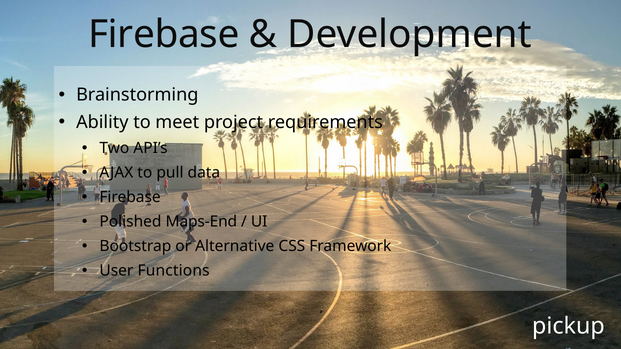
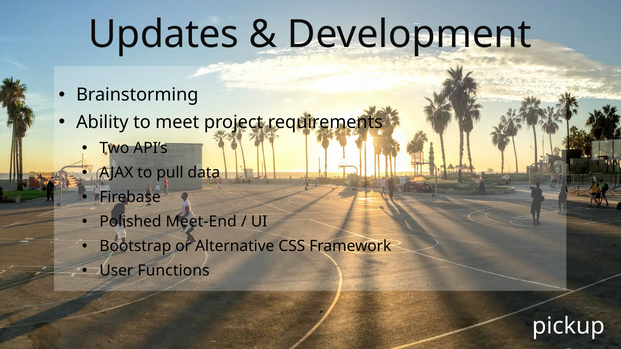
Firebase at (164, 35): Firebase -> Updates
Maps-End: Maps-End -> Meet-End
